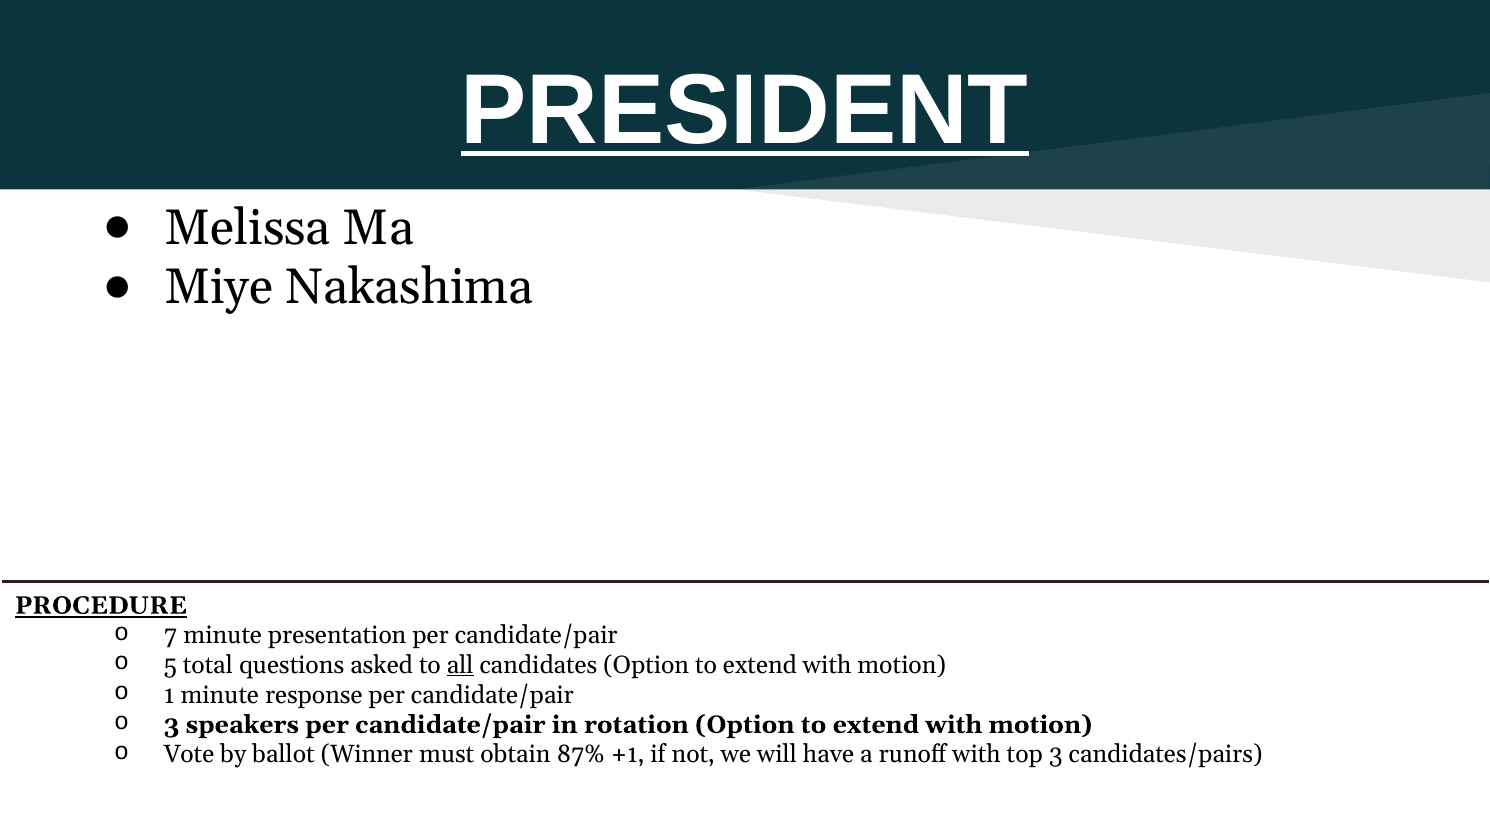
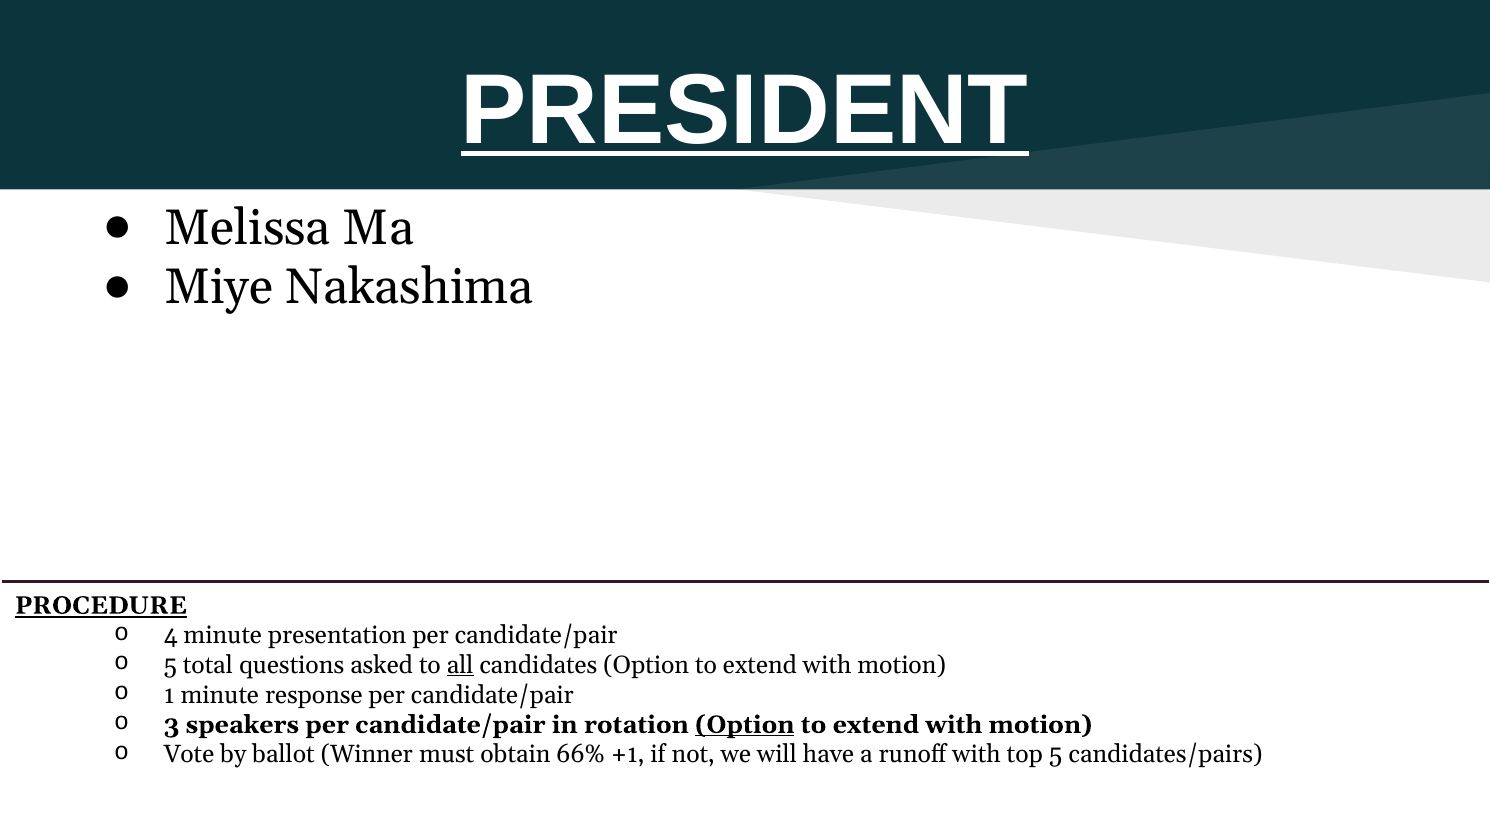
7: 7 -> 4
Option at (745, 725) underline: none -> present
87%: 87% -> 66%
top 3: 3 -> 5
